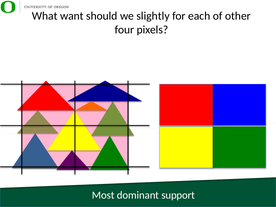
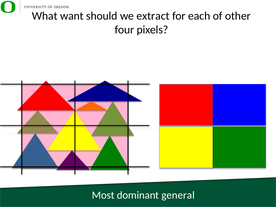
slightly: slightly -> extract
support: support -> general
